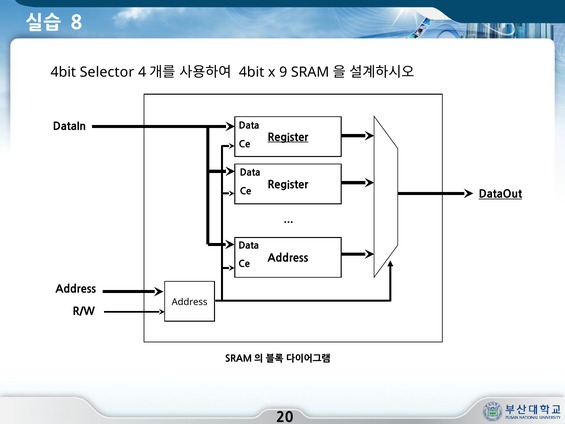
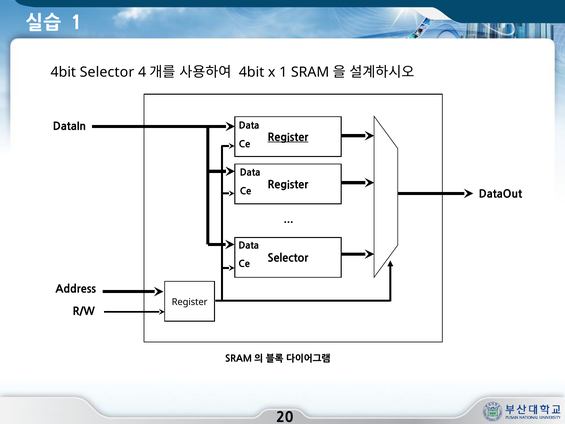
8 at (77, 23): 8 -> 1
x 9: 9 -> 1
DataOut underline: present -> none
Address at (288, 258): Address -> Selector
Address at (190, 302): Address -> Register
